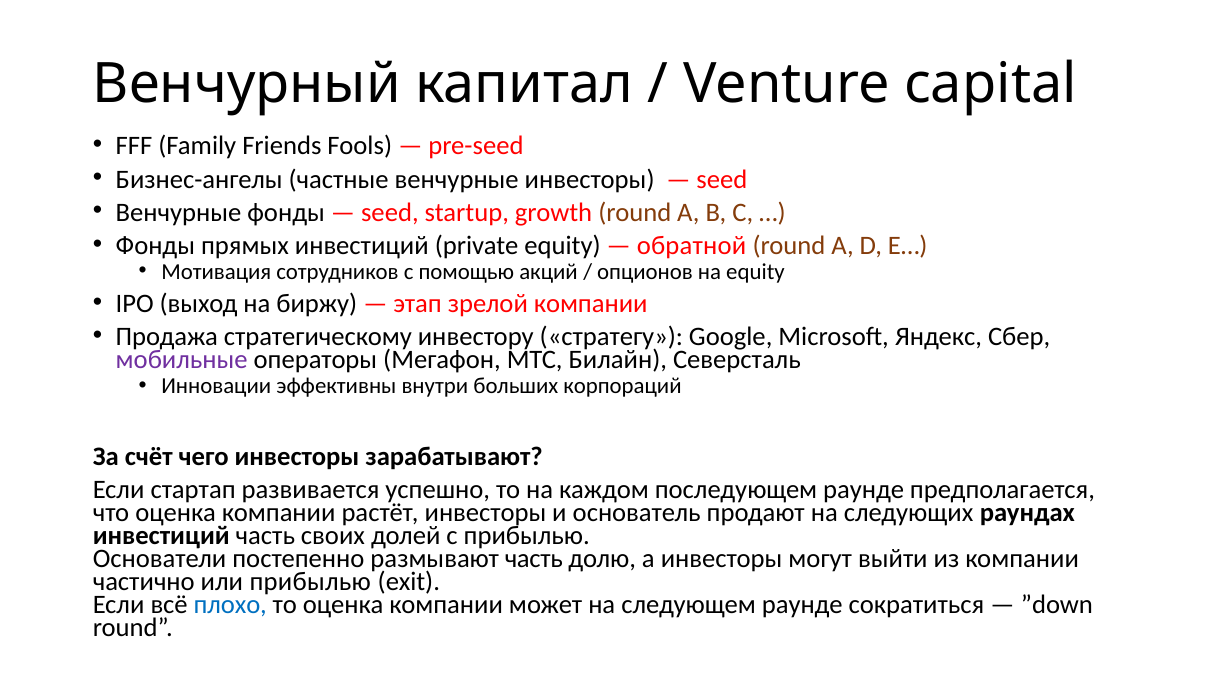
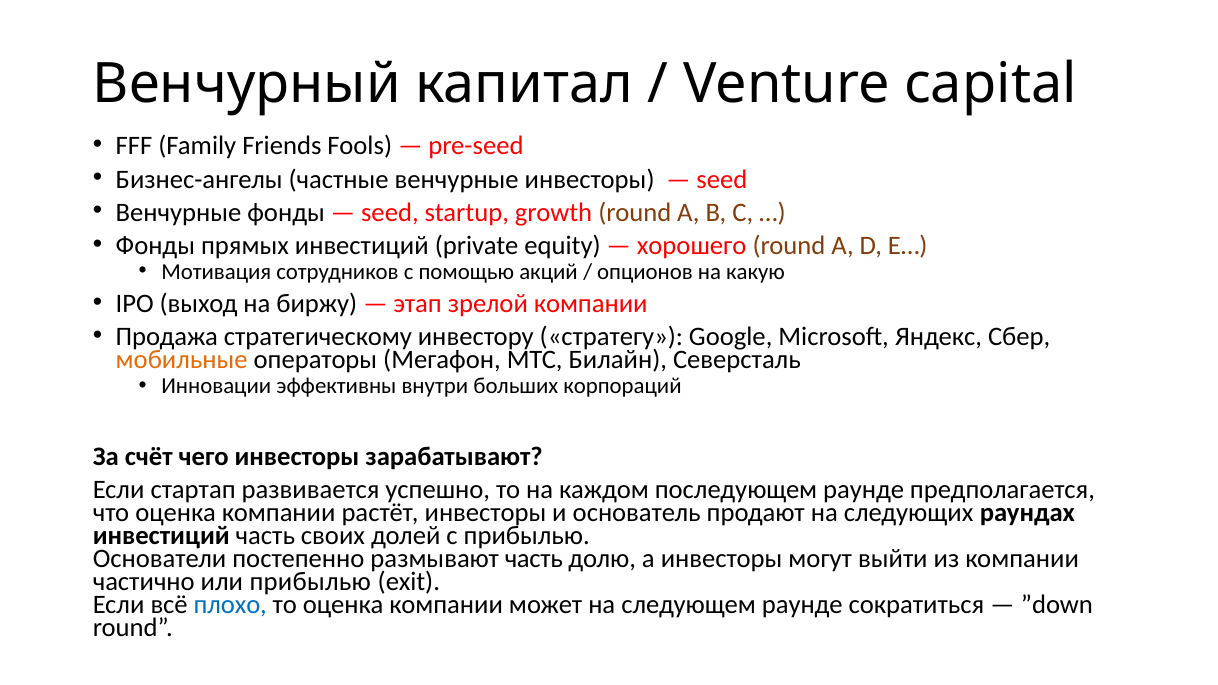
обратной: обратной -> хорошего
на equity: equity -> какую
мобильные colour: purple -> orange
